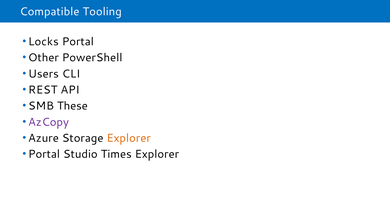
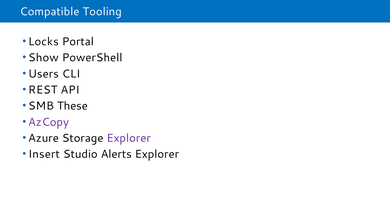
Other: Other -> Show
Explorer at (129, 138) colour: orange -> purple
Portal at (44, 154): Portal -> Insert
Times: Times -> Alerts
